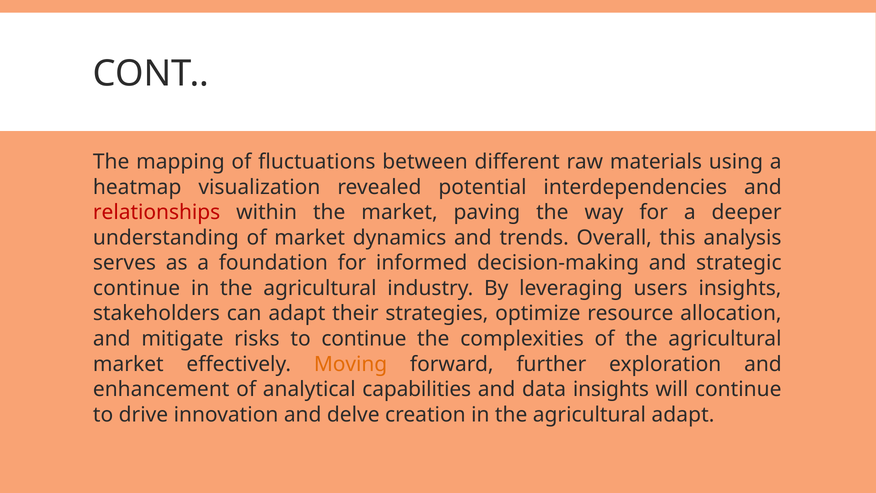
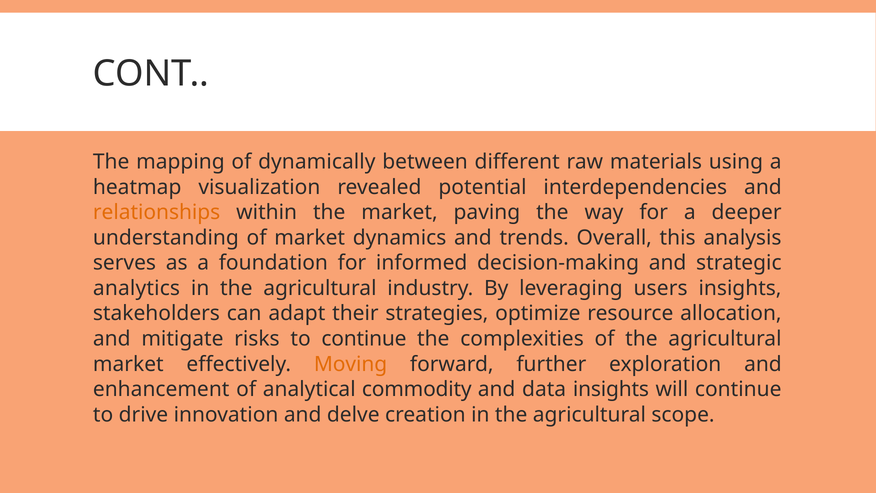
fluctuations: fluctuations -> dynamically
relationships colour: red -> orange
continue at (137, 288): continue -> analytics
capabilities: capabilities -> commodity
agricultural adapt: adapt -> scope
